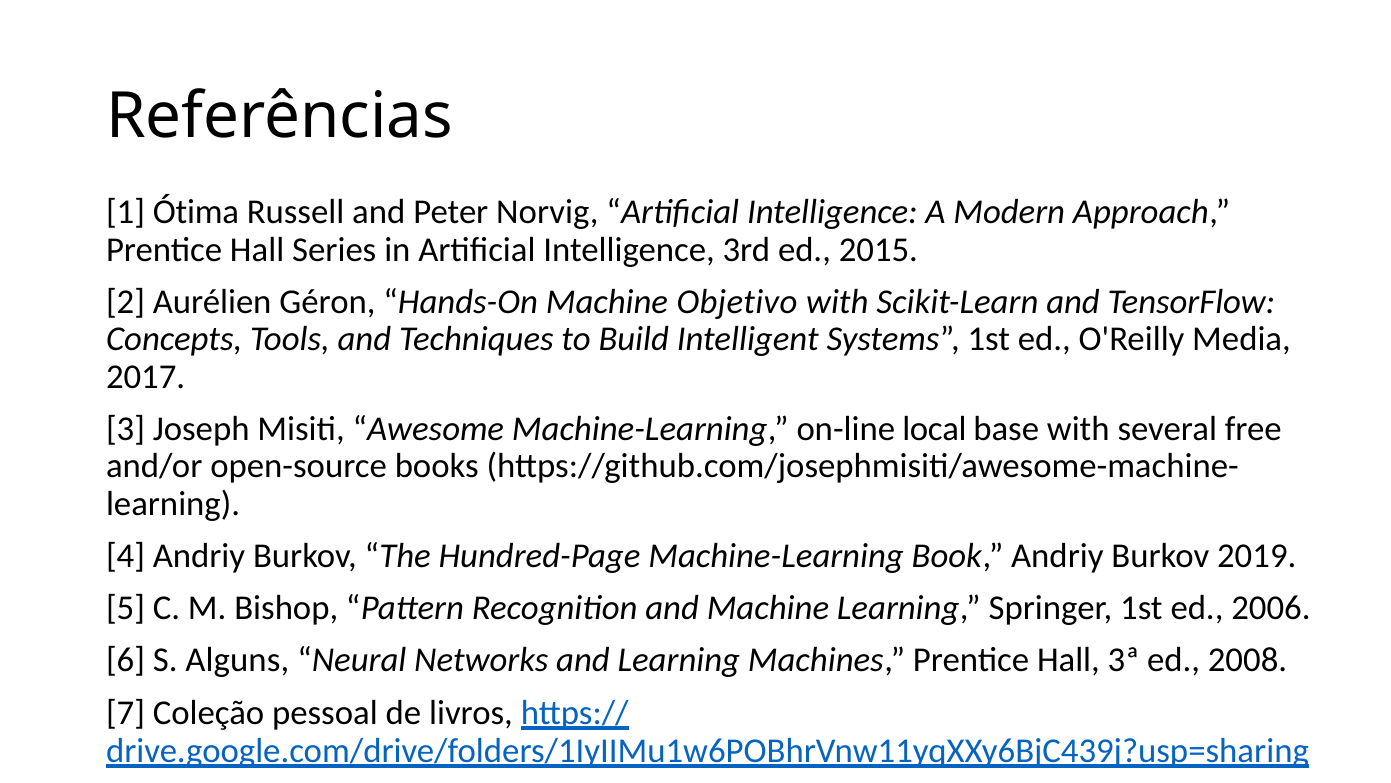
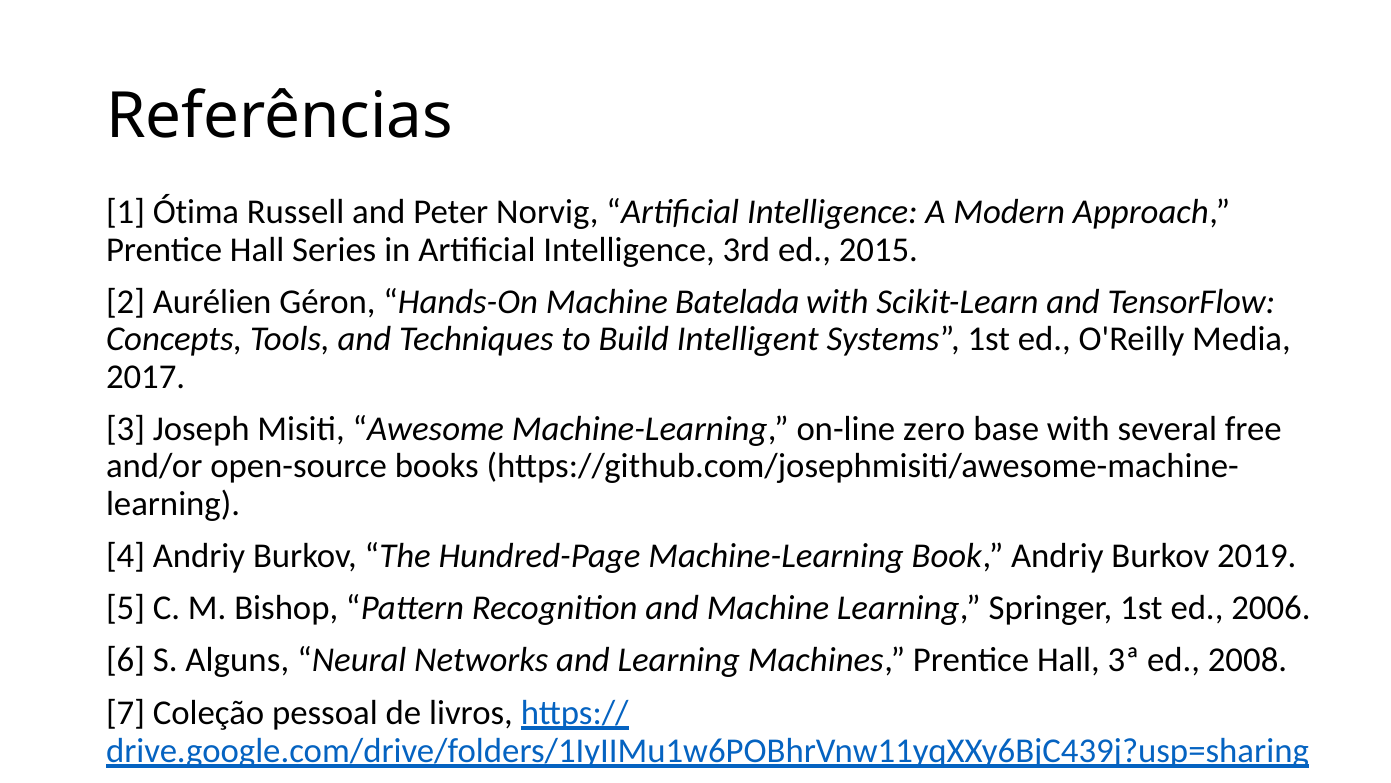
Objetivo: Objetivo -> Batelada
local: local -> zero
